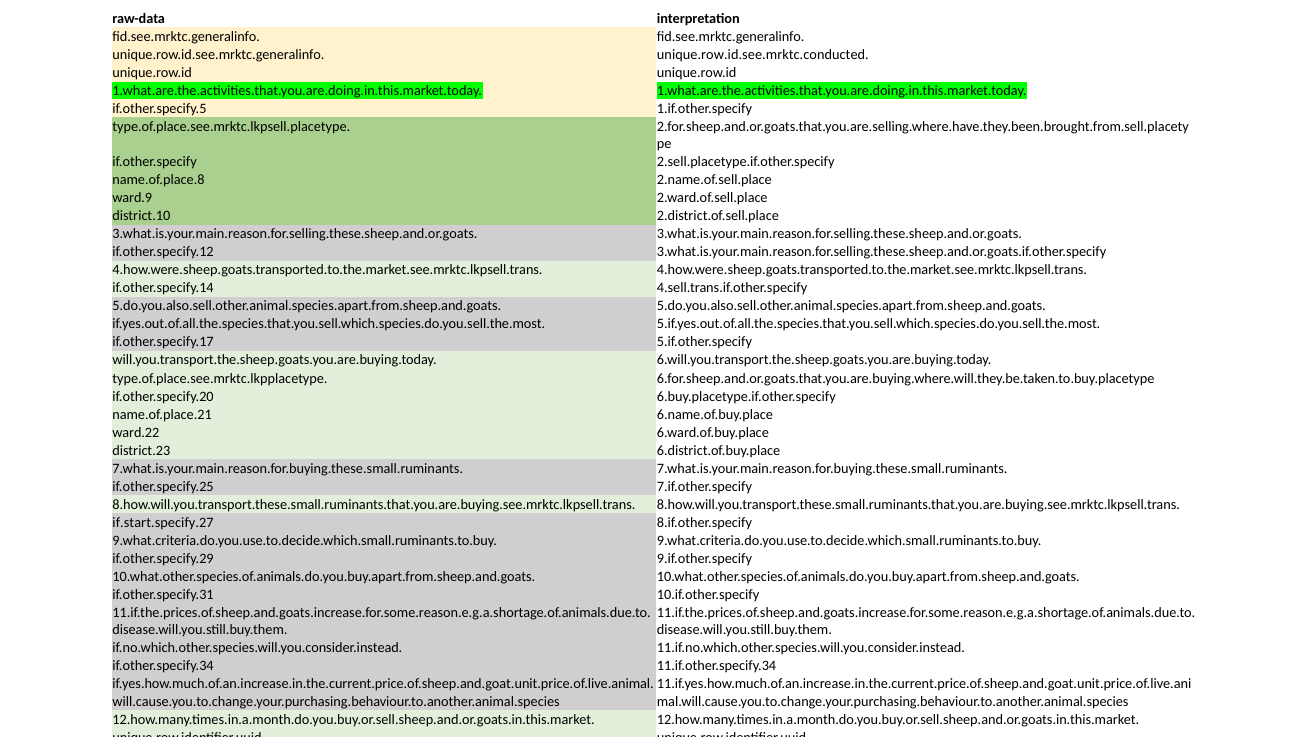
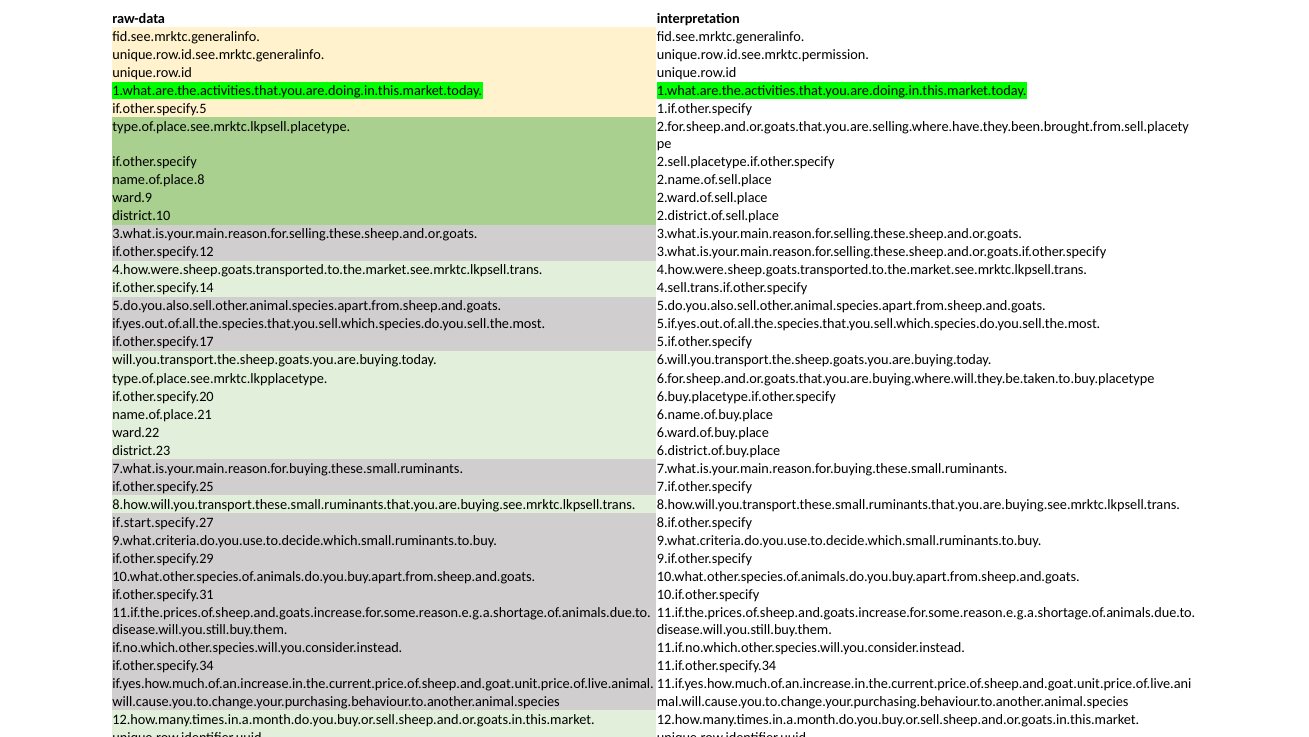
unique.row.id.see.mrktc.conducted: unique.row.id.see.mrktc.conducted -> unique.row.id.see.mrktc.permission
